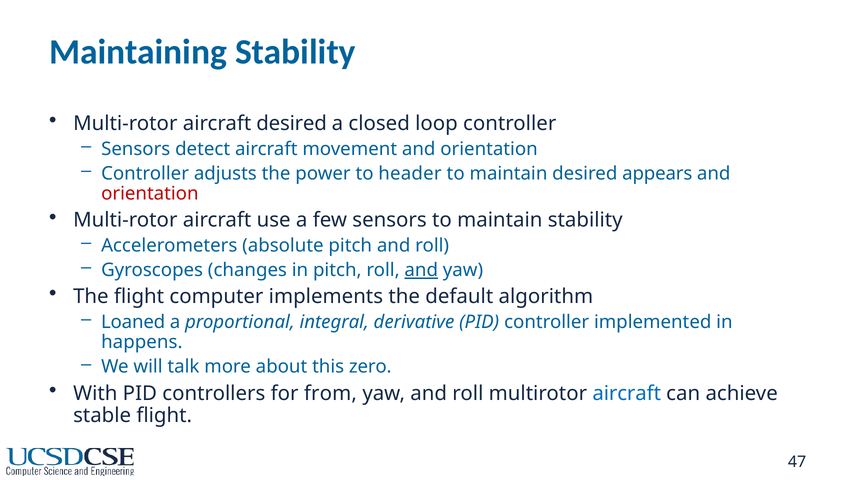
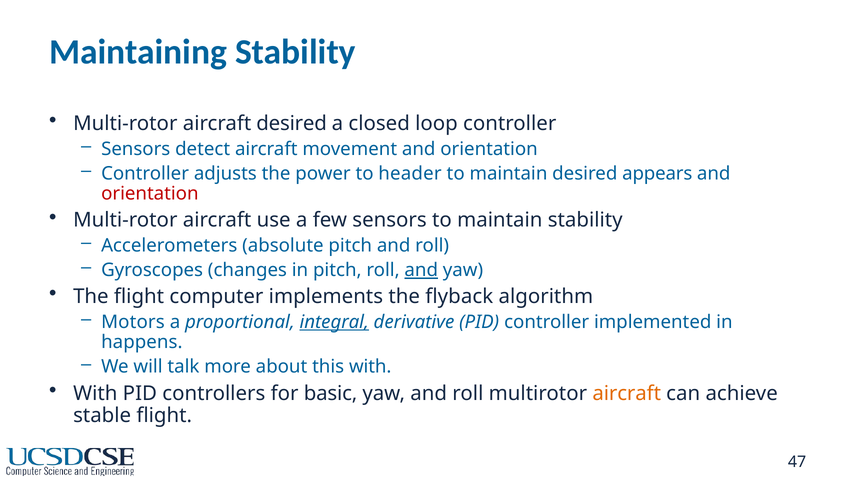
default: default -> flyback
Loaned: Loaned -> Motors
integral underline: none -> present
this zero: zero -> with
from: from -> basic
aircraft at (627, 394) colour: blue -> orange
